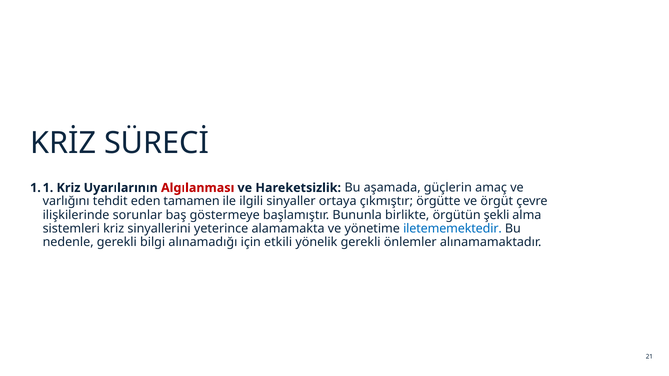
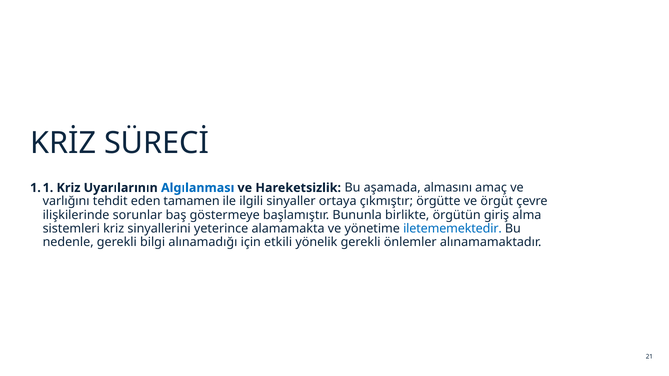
Algılanması colour: red -> blue
güçlerin: güçlerin -> almasını
şekli: şekli -> giriş
